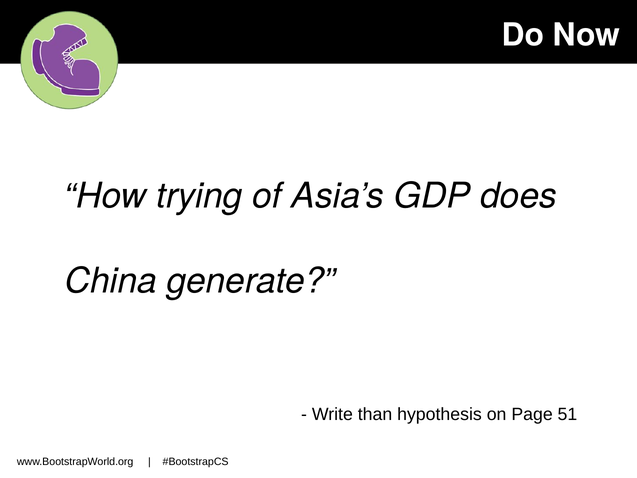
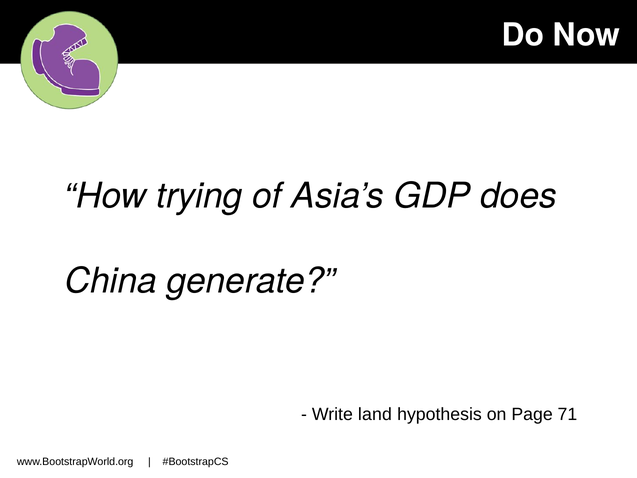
than: than -> land
51: 51 -> 71
